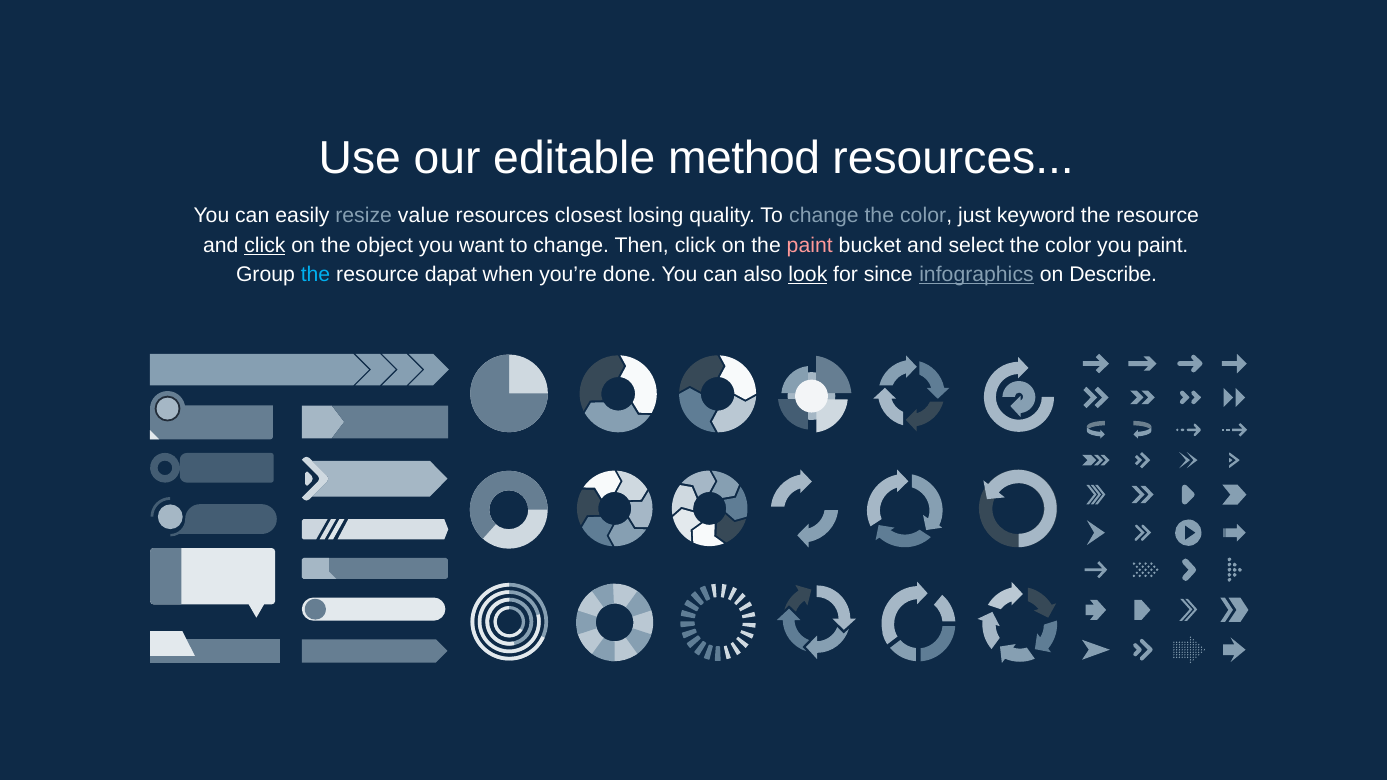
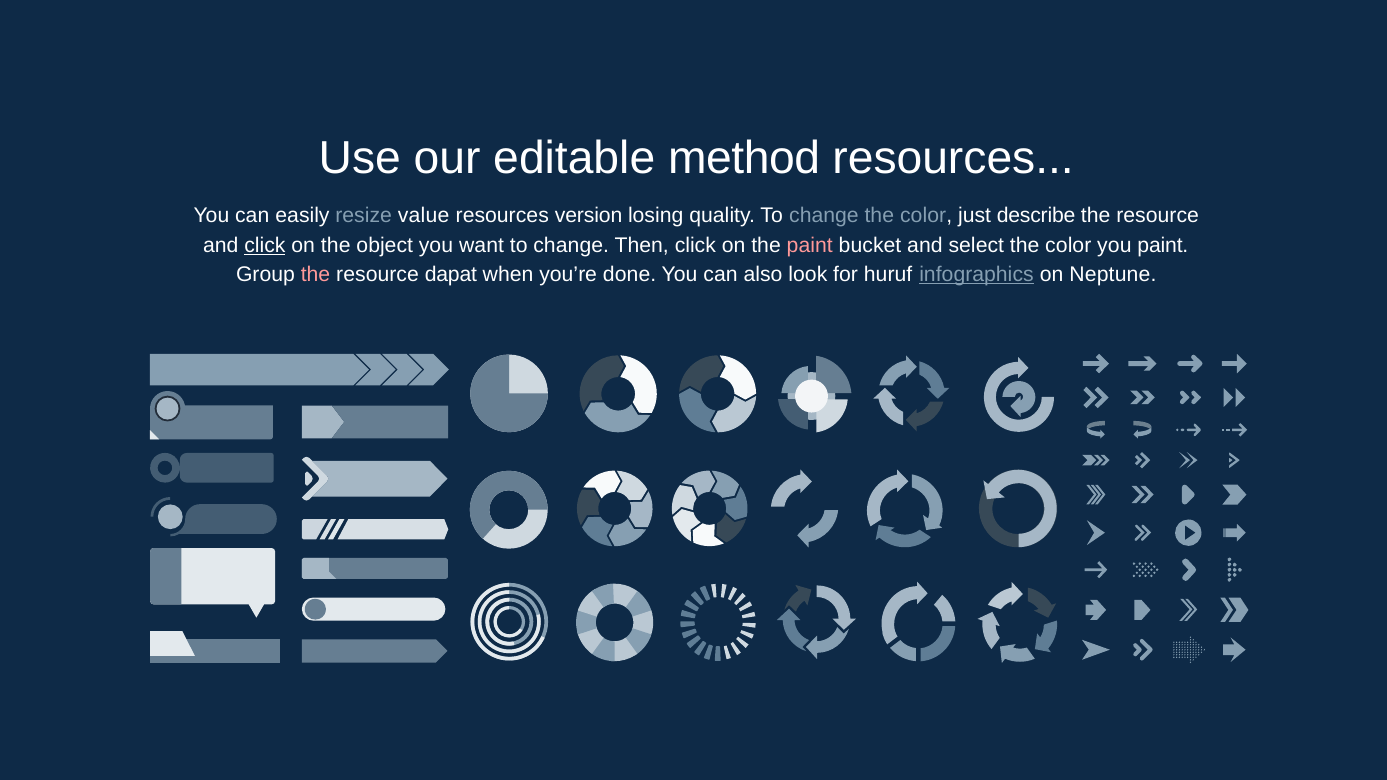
closest: closest -> version
keyword: keyword -> describe
the at (316, 274) colour: light blue -> pink
look underline: present -> none
since: since -> huruf
Describe: Describe -> Neptune
